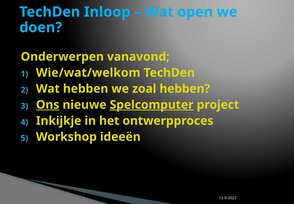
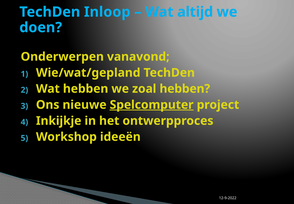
open: open -> altijd
Wie/wat/welkom: Wie/wat/welkom -> Wie/wat/gepland
Ons underline: present -> none
